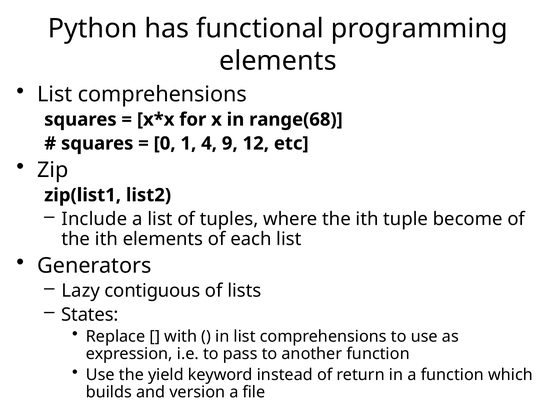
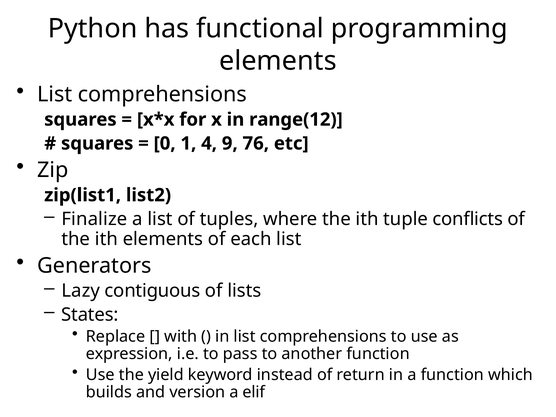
range(68: range(68 -> range(12
12: 12 -> 76
Include: Include -> Finalize
become: become -> conflicts
file: file -> elif
